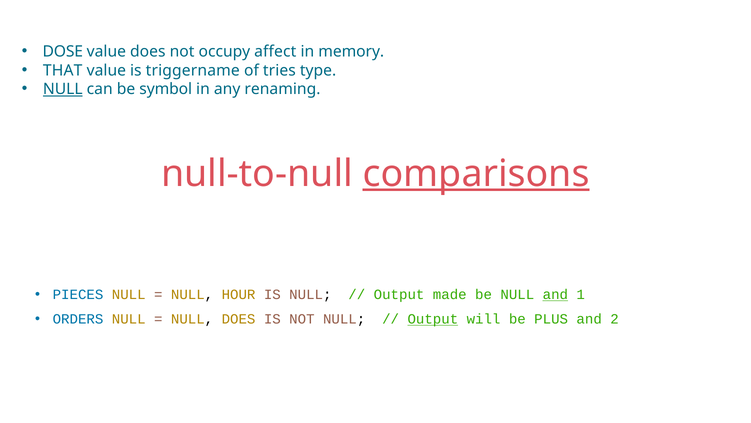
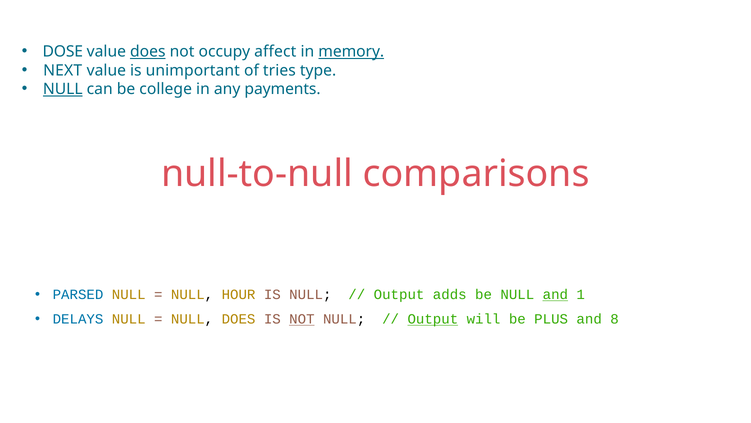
does at (148, 51) underline: none -> present
memory underline: none -> present
THAT: THAT -> NEXT
triggername: triggername -> unimportant
symbol: symbol -> college
renaming: renaming -> payments
comparisons underline: present -> none
PIECES: PIECES -> PARSED
made: made -> adds
ORDERS: ORDERS -> DELAYS
NOT at (302, 319) underline: none -> present
2: 2 -> 8
